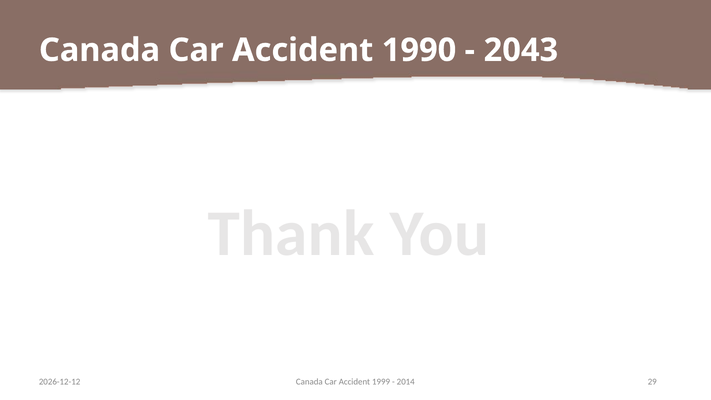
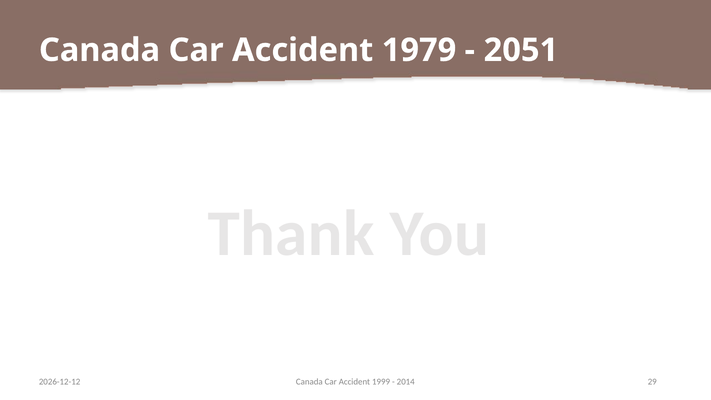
1990: 1990 -> 1979
2043: 2043 -> 2051
